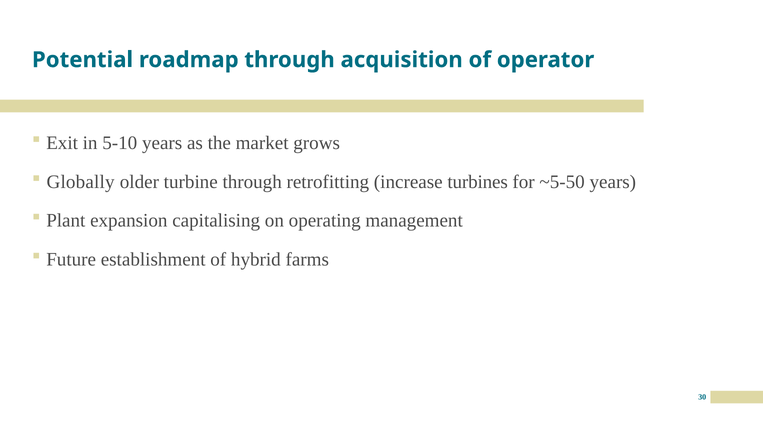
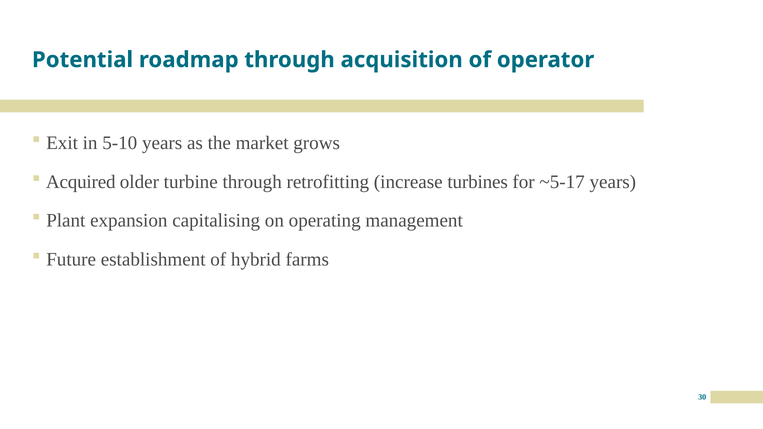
Globally: Globally -> Acquired
~5-50: ~5-50 -> ~5-17
